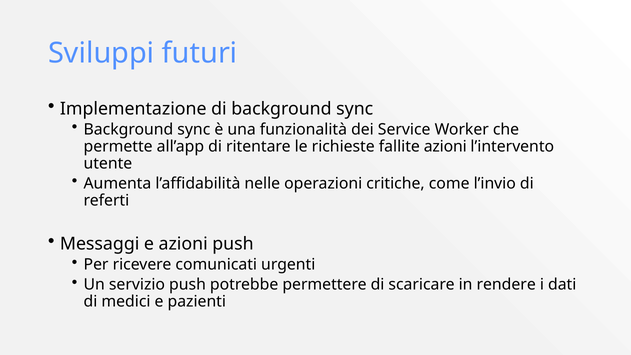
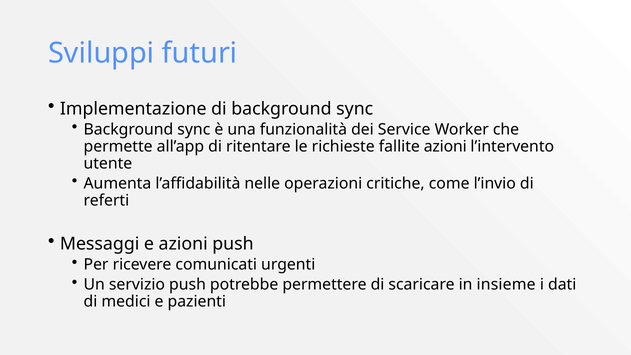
rendere: rendere -> insieme
